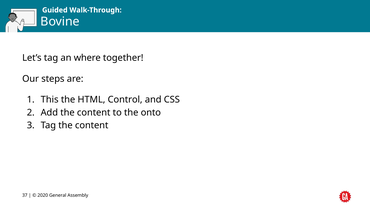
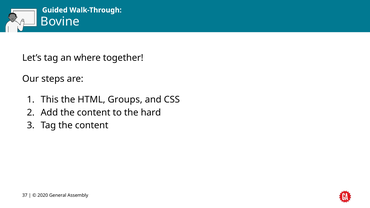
Control: Control -> Groups
onto: onto -> hard
